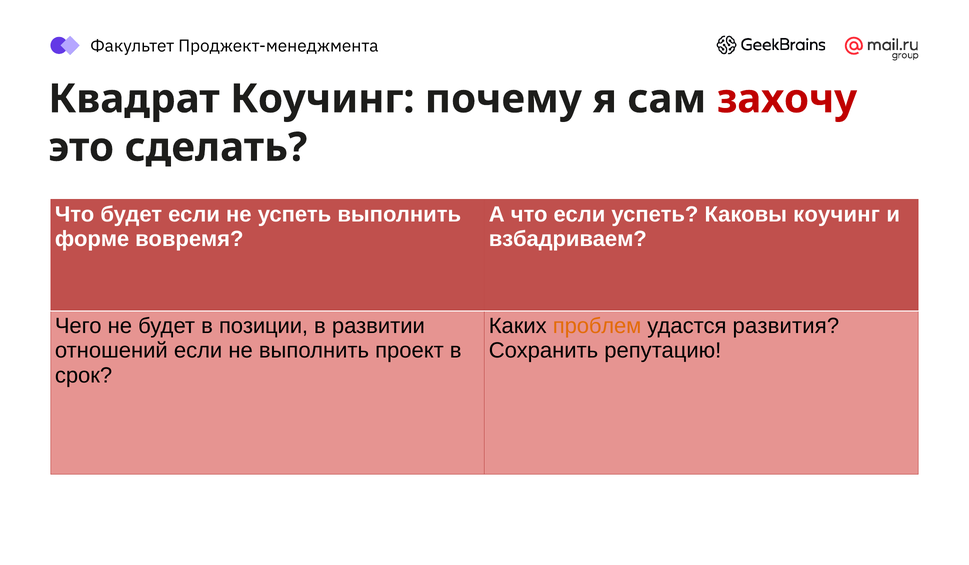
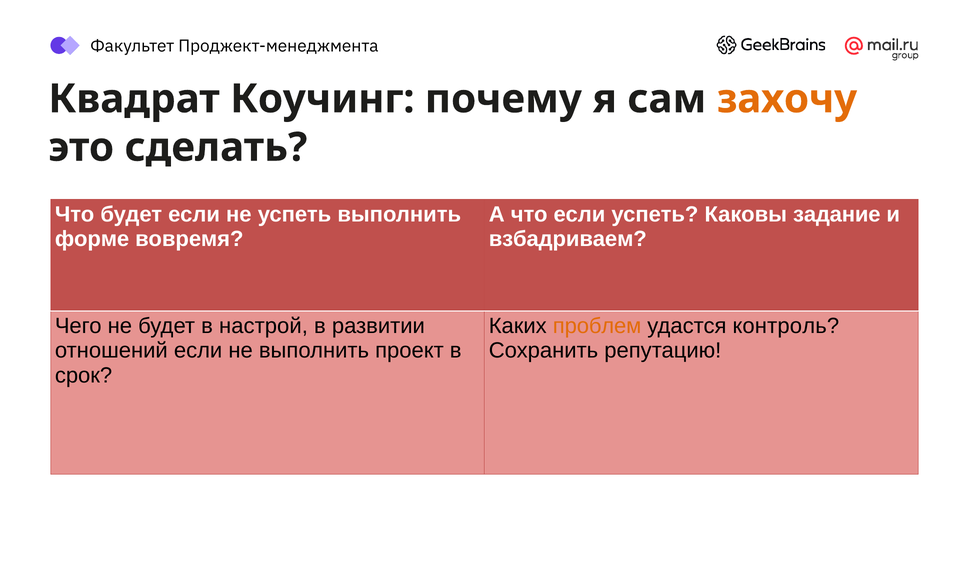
захочу colour: red -> orange
Каковы коучинг: коучинг -> задание
позиции: позиции -> настрой
развития: развития -> контроль
